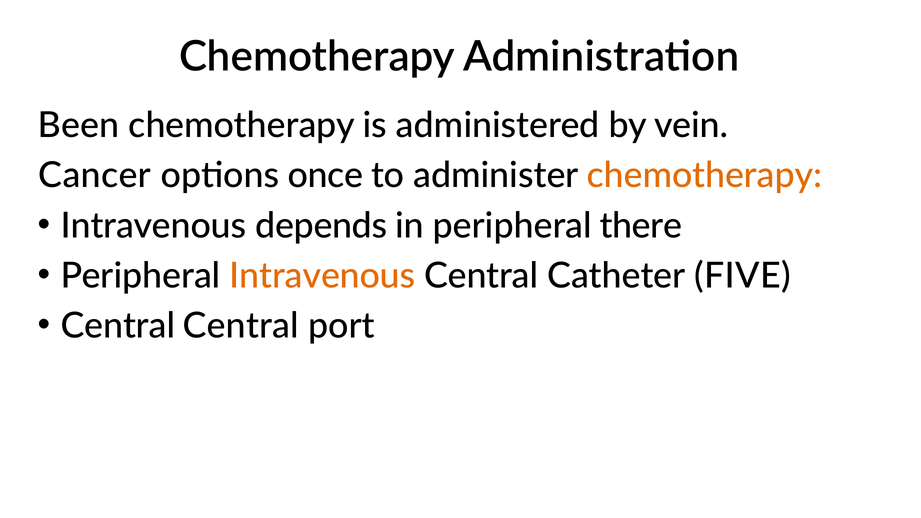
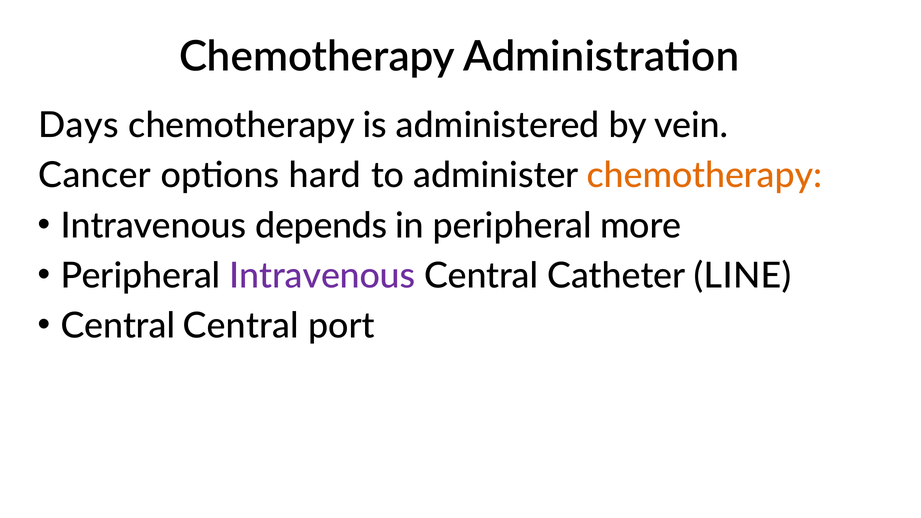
Been: Been -> Days
once: once -> hard
there: there -> more
Intravenous at (322, 276) colour: orange -> purple
FIVE: FIVE -> LINE
